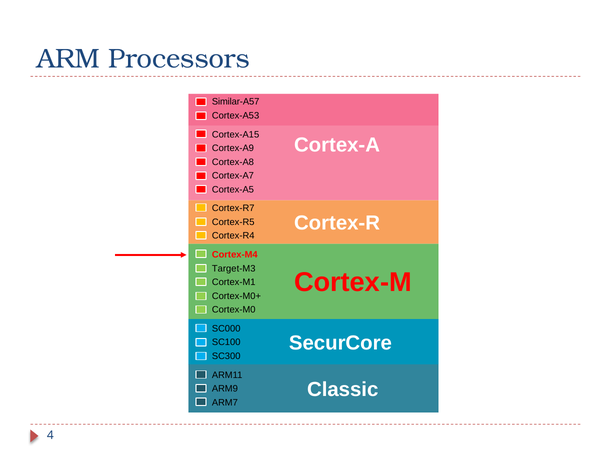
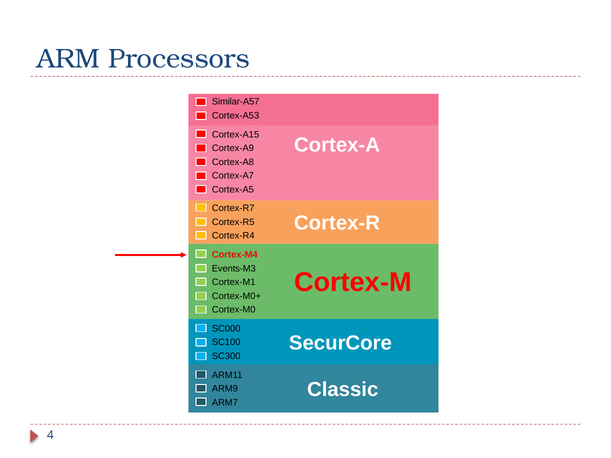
Target-M3: Target-M3 -> Events-M3
